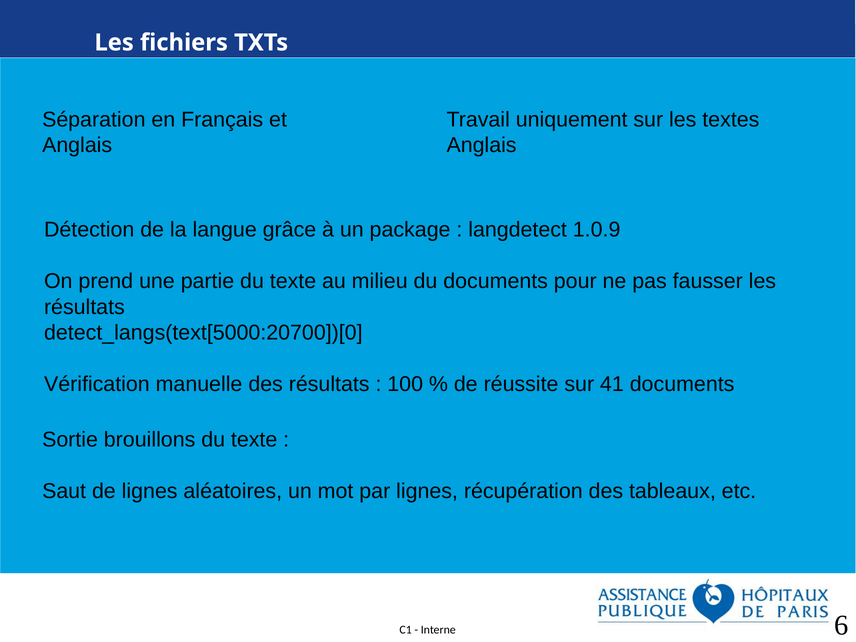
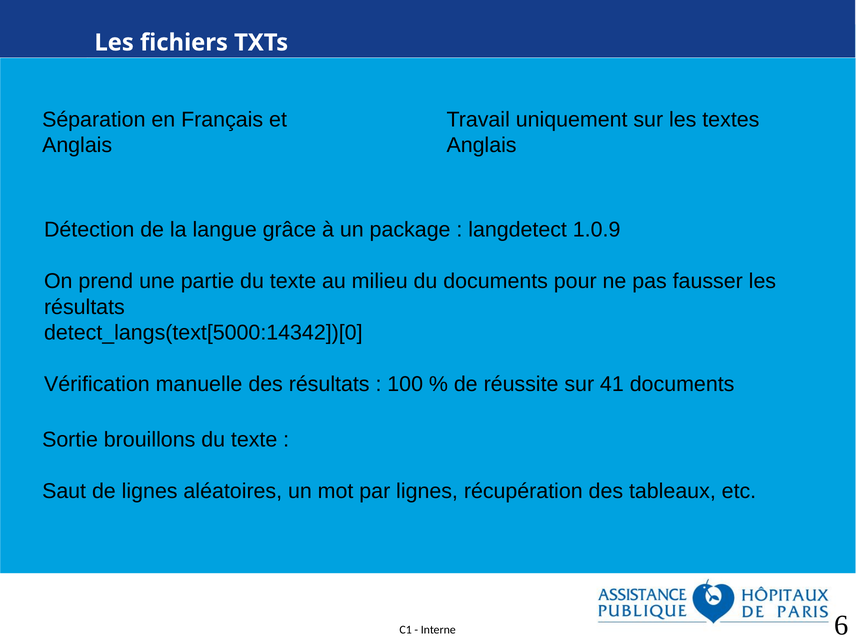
detect_langs(text[5000:20700])[0: detect_langs(text[5000:20700])[0 -> detect_langs(text[5000:14342])[0
